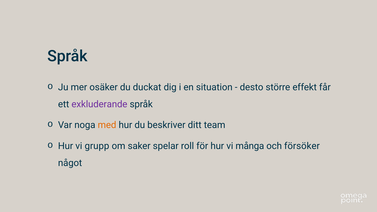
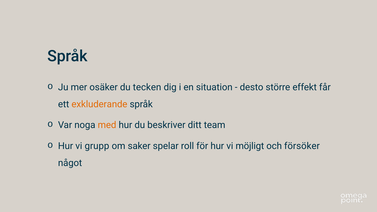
duckat: duckat -> tecken
exkluderande colour: purple -> orange
många: många -> möjligt
